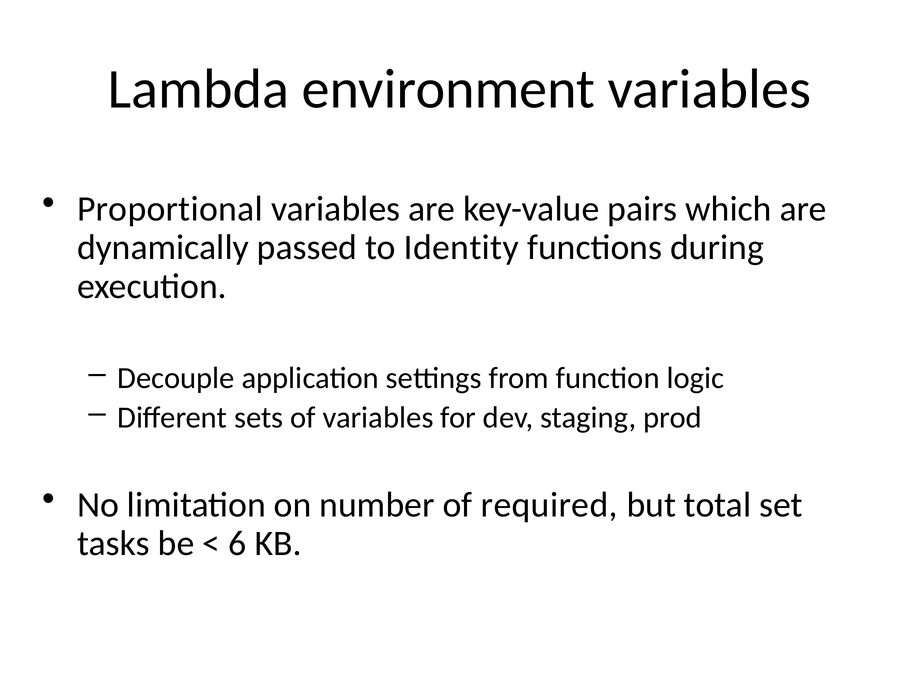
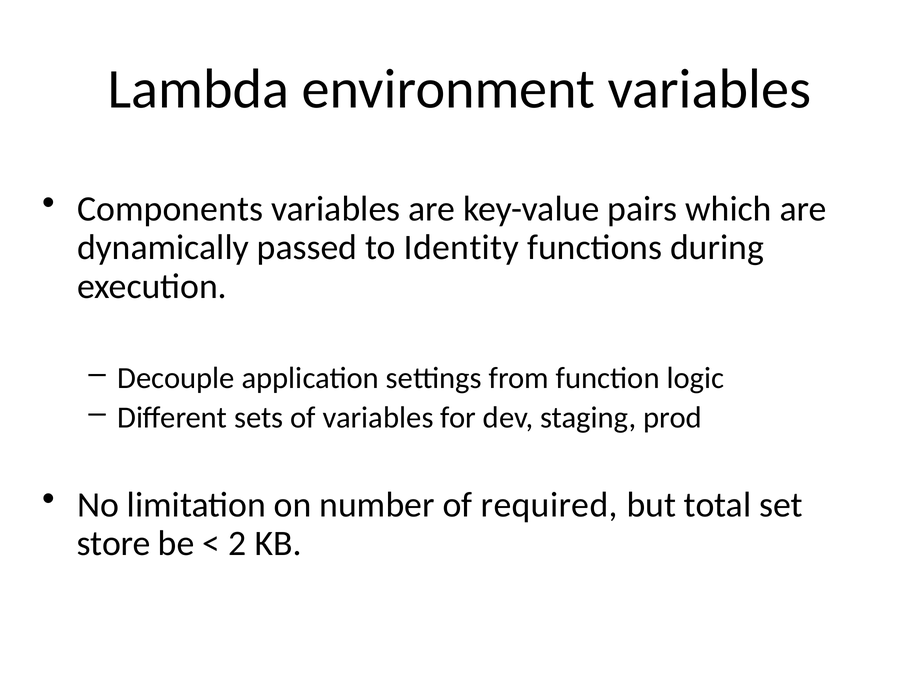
Proportional: Proportional -> Components
tasks: tasks -> store
6: 6 -> 2
